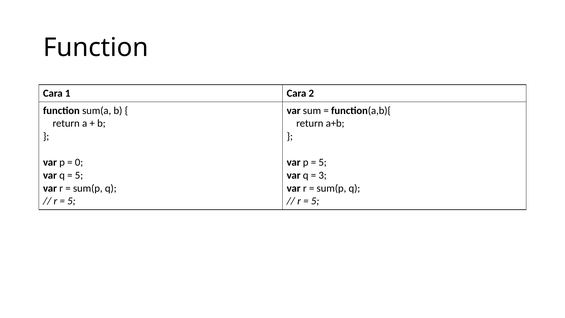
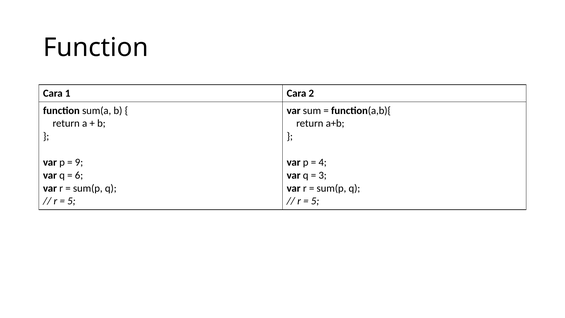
0: 0 -> 9
5 at (323, 162): 5 -> 4
5 at (79, 175): 5 -> 6
